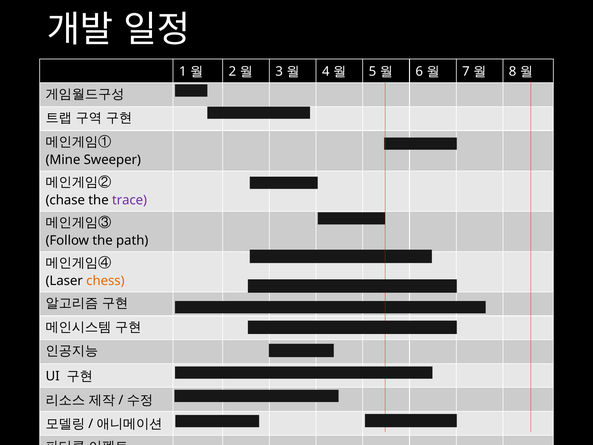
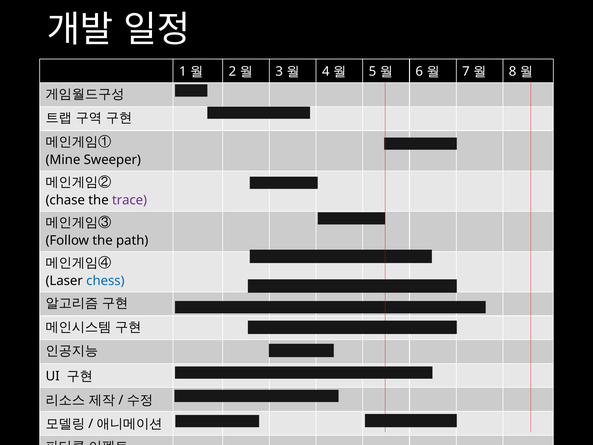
chess colour: orange -> blue
